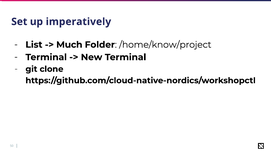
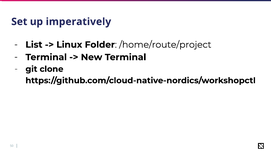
Much: Much -> Linux
/home/know/project: /home/know/project -> /home/route/project
